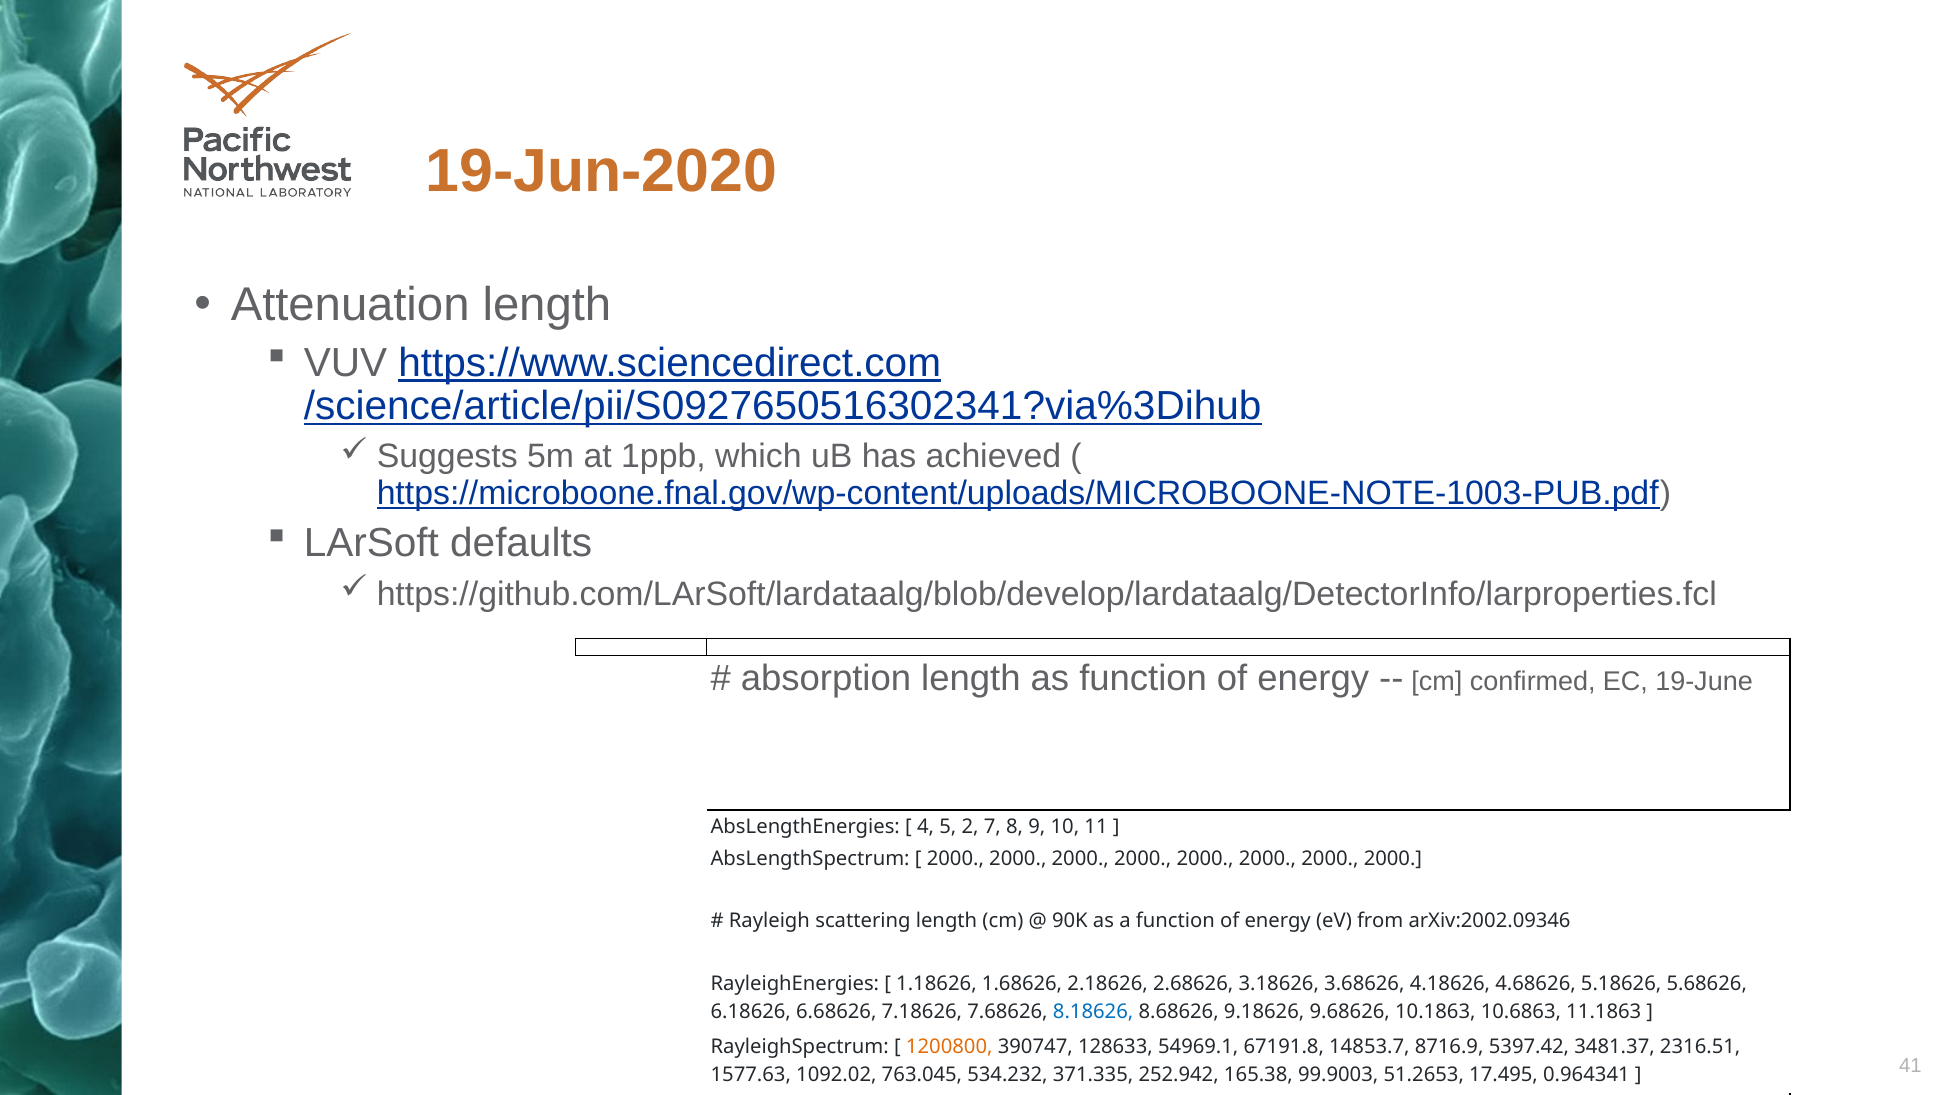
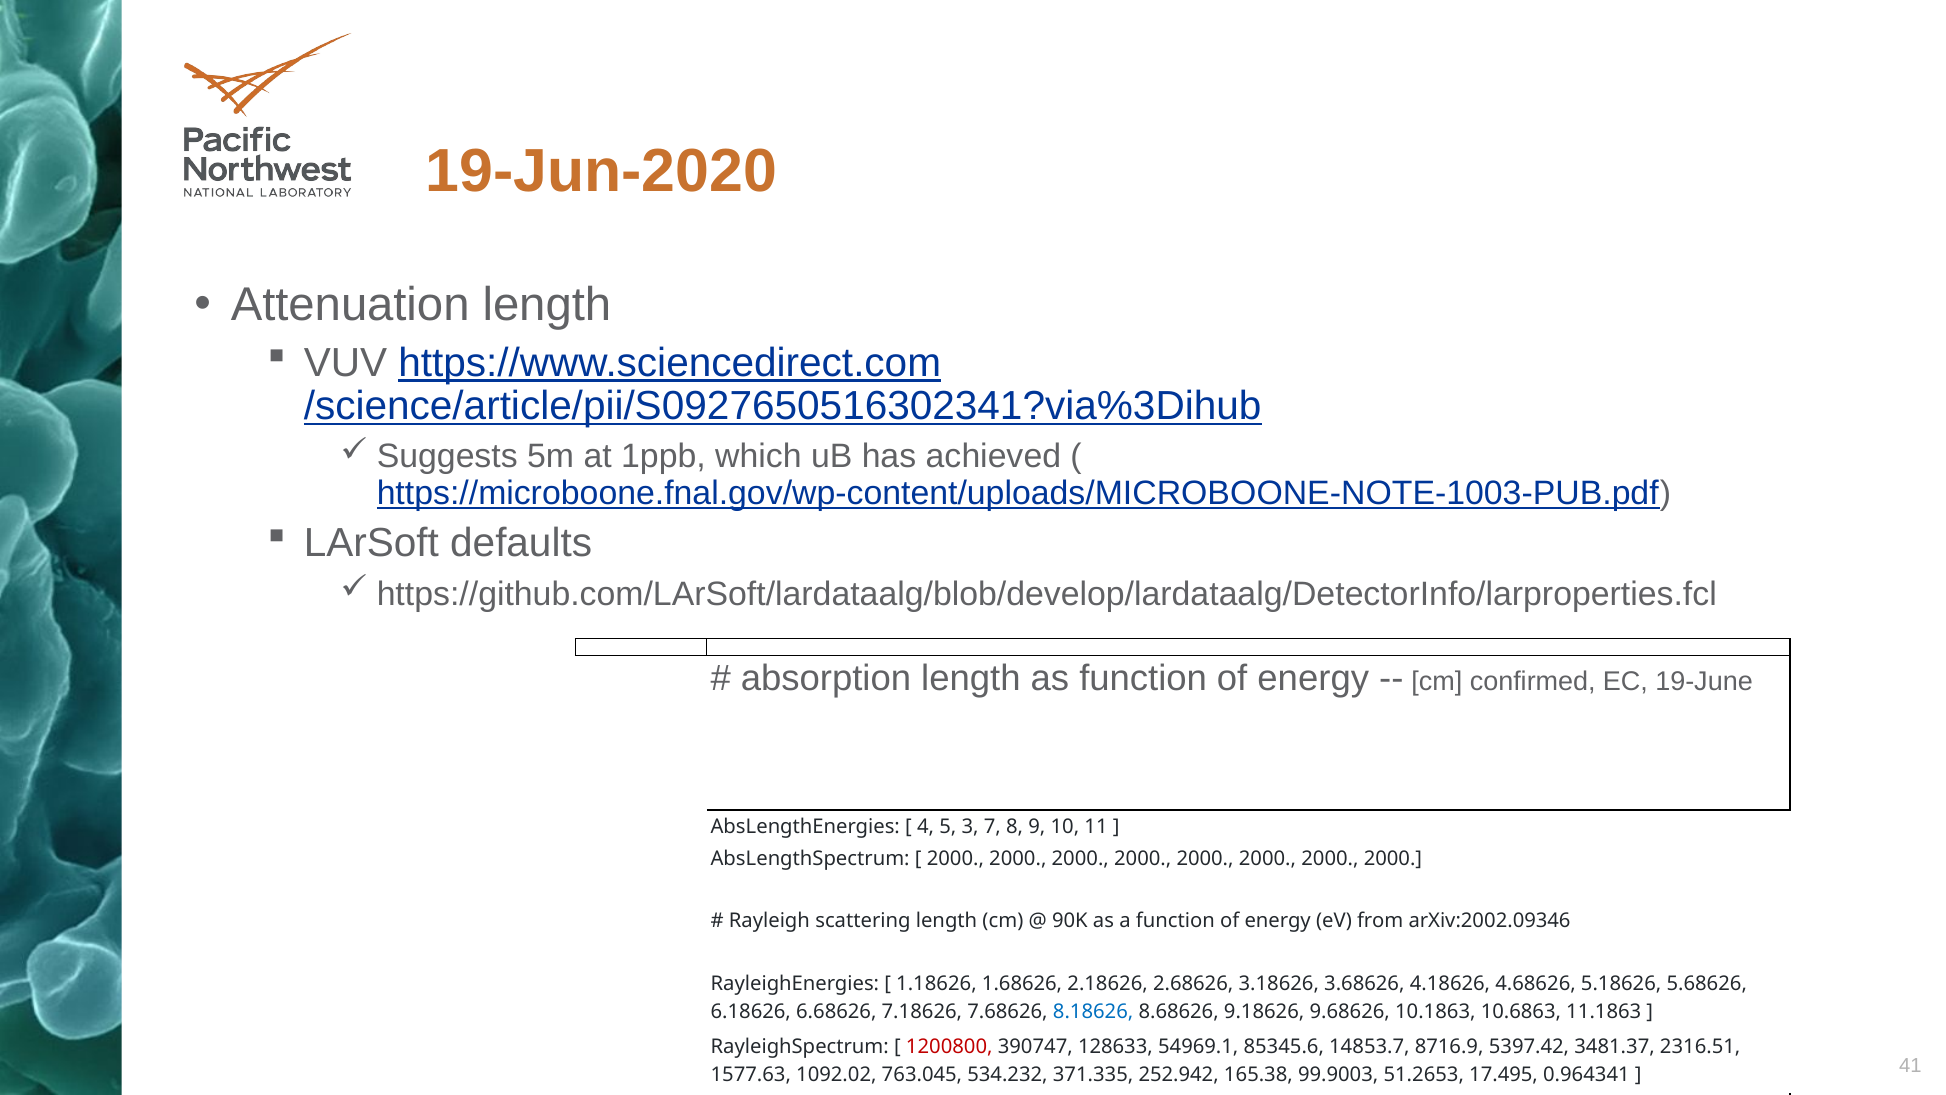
2: 2 -> 3
1200800 colour: orange -> red
67191.8: 67191.8 -> 85345.6
